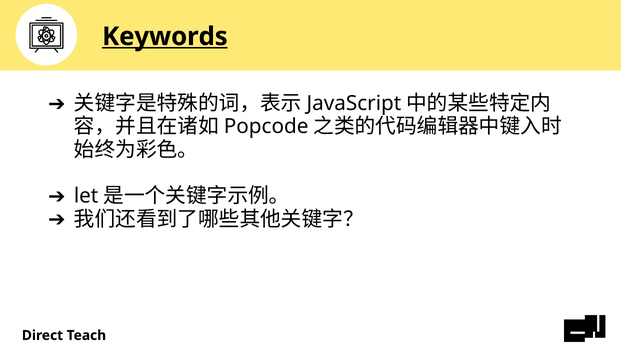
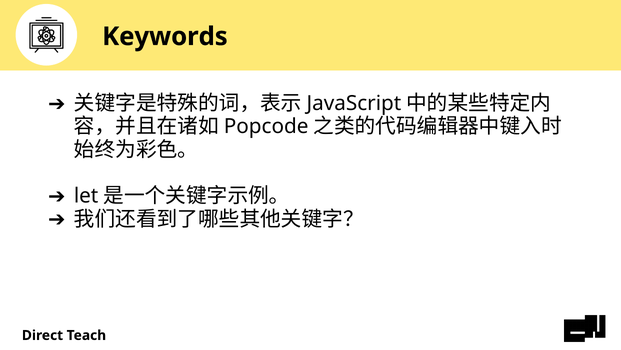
Keywords underline: present -> none
